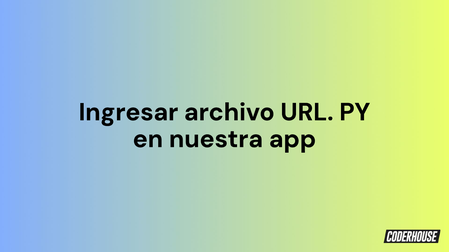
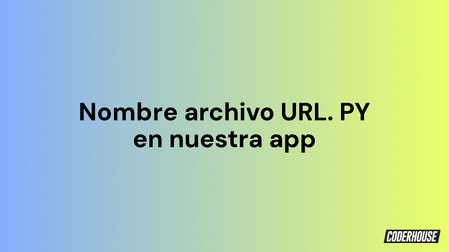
Ingresar: Ingresar -> Nombre
